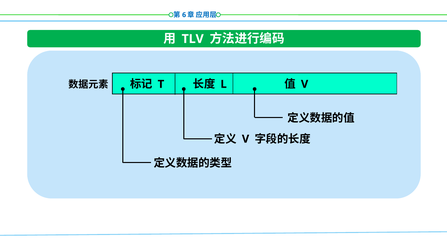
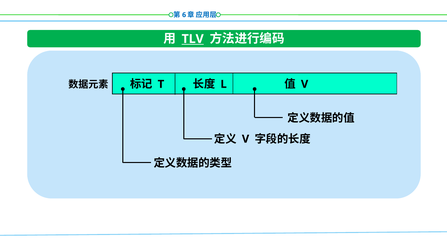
TLV underline: none -> present
